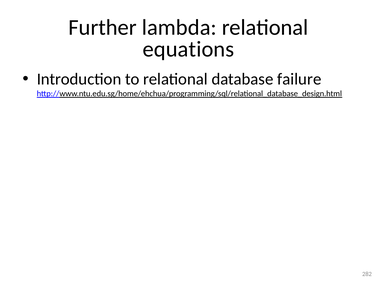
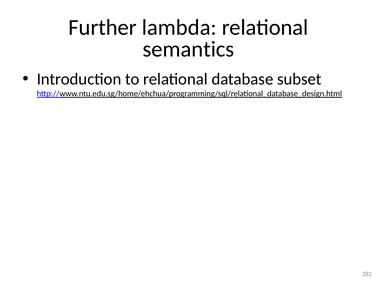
equations: equations -> semantics
failure: failure -> subset
